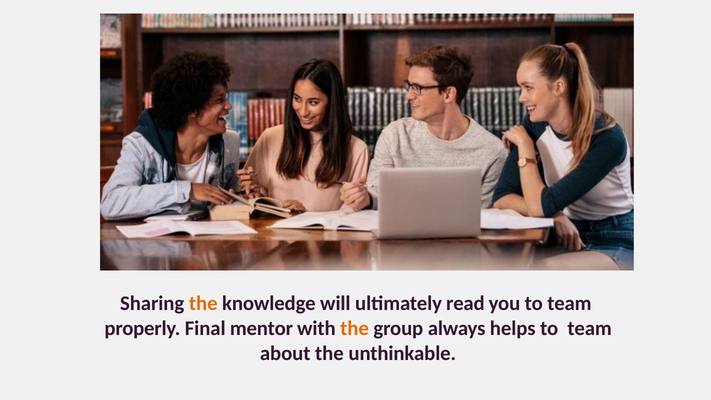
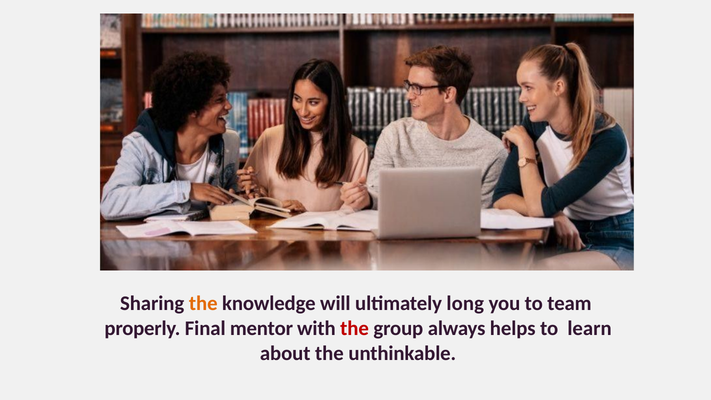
read: read -> long
the at (355, 328) colour: orange -> red
helps to team: team -> learn
